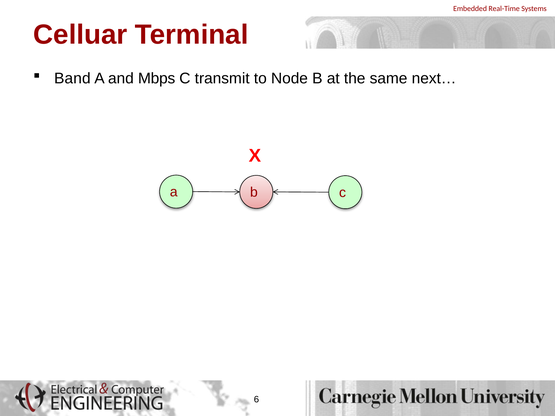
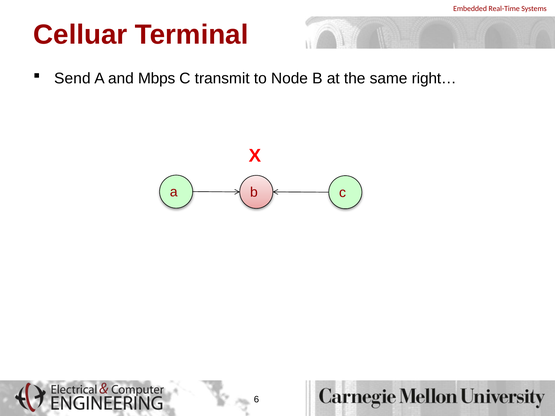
Band: Band -> Send
next…: next… -> right…
